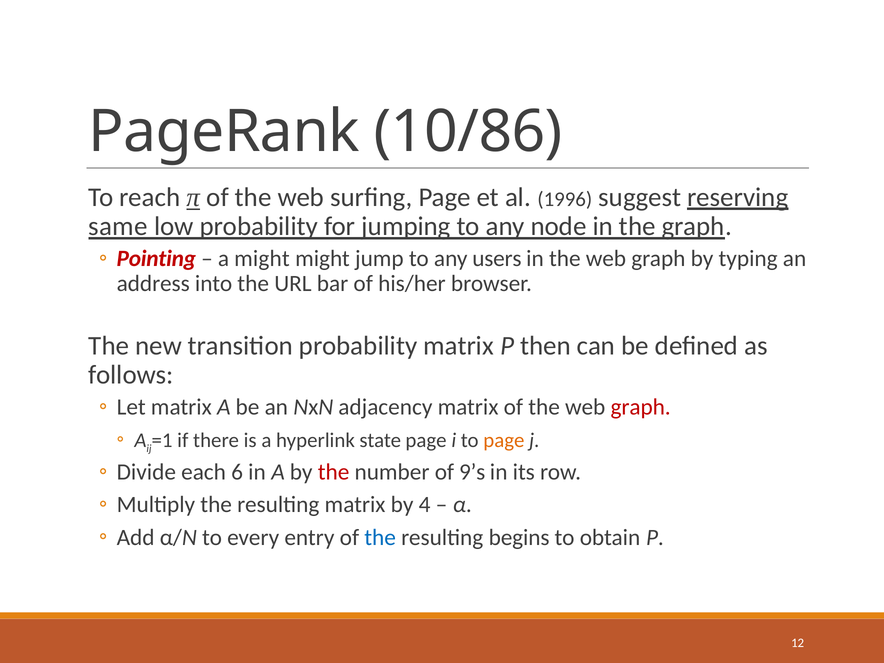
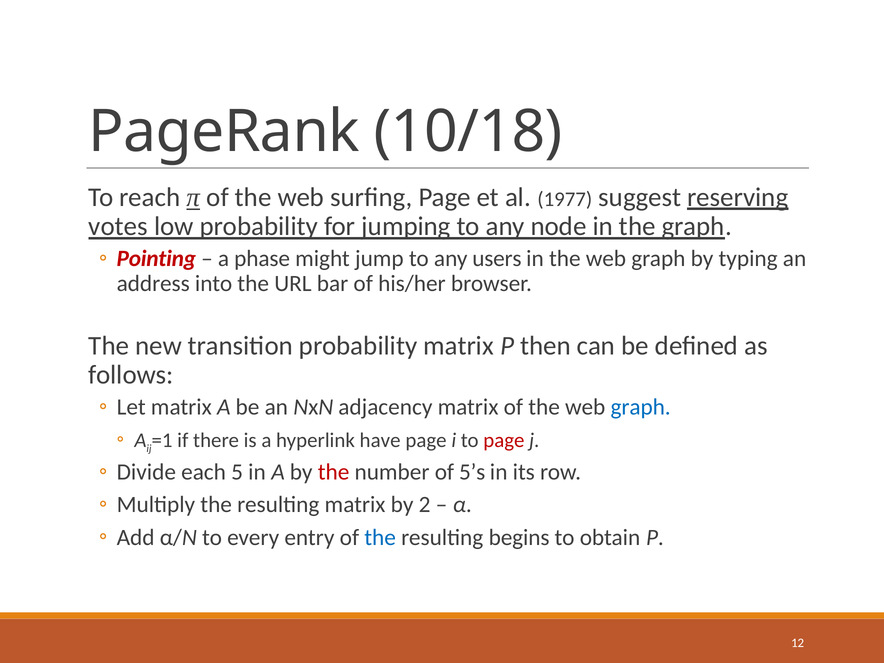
10/86: 10/86 -> 10/18
1996: 1996 -> 1977
same: same -> votes
a might: might -> phase
graph at (641, 407) colour: red -> blue
state: state -> have
page at (504, 440) colour: orange -> red
6: 6 -> 5
9’s: 9’s -> 5’s
4: 4 -> 2
